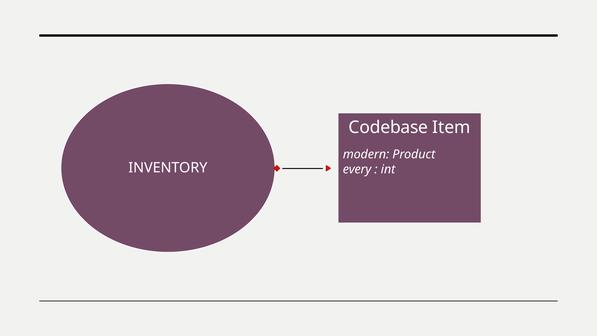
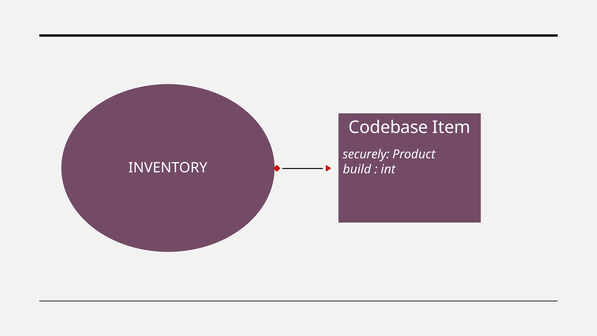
modern: modern -> securely
every: every -> build
